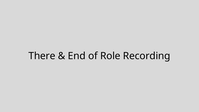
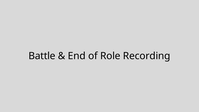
There: There -> Battle
